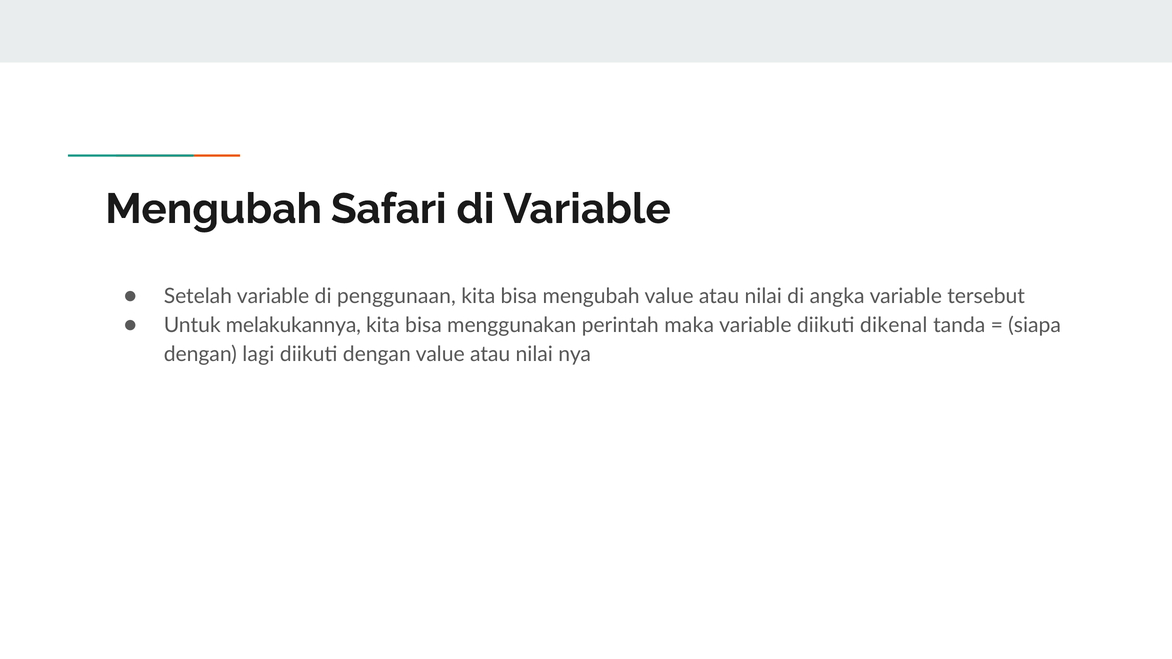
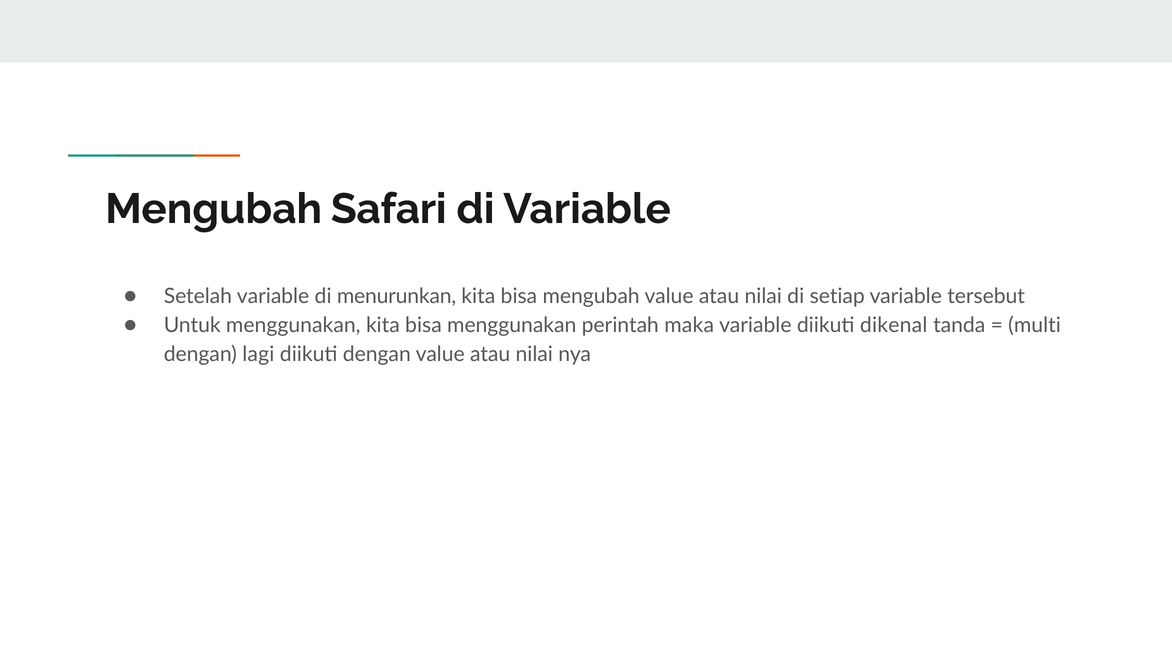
penggunaan: penggunaan -> menurunkan
angka: angka -> setiap
Untuk melakukannya: melakukannya -> menggunakan
siapa: siapa -> multi
